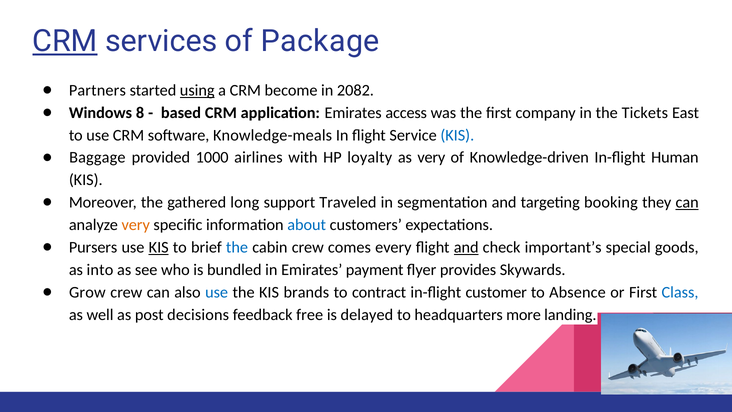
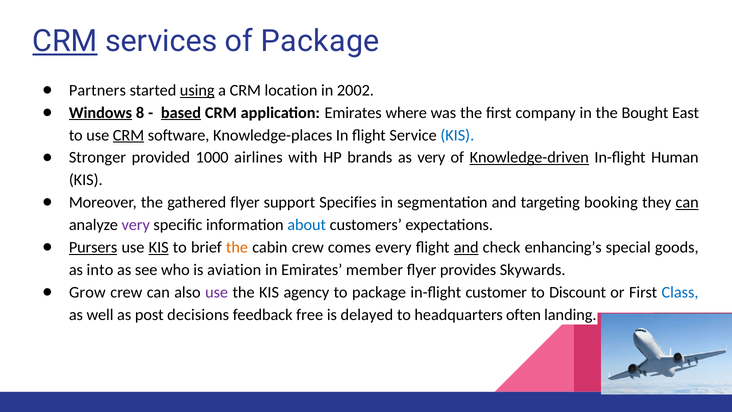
become: become -> location
2082: 2082 -> 2002
Windows underline: none -> present
based underline: none -> present
access: access -> where
Tickets: Tickets -> Bought
CRM at (129, 135) underline: none -> present
Knowledge-meals: Knowledge-meals -> Knowledge-places
Baggage: Baggage -> Stronger
loyalty: loyalty -> brands
Knowledge-driven underline: none -> present
gathered long: long -> flyer
Traveled: Traveled -> Specifies
very at (136, 225) colour: orange -> purple
Pursers underline: none -> present
the at (237, 247) colour: blue -> orange
important’s: important’s -> enhancing’s
bundled: bundled -> aviation
payment: payment -> member
use at (217, 292) colour: blue -> purple
brands: brands -> agency
to contract: contract -> package
Absence: Absence -> Discount
more: more -> often
